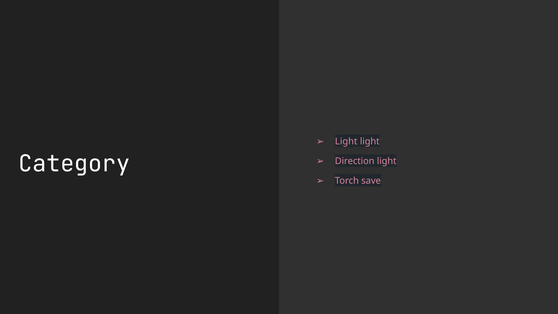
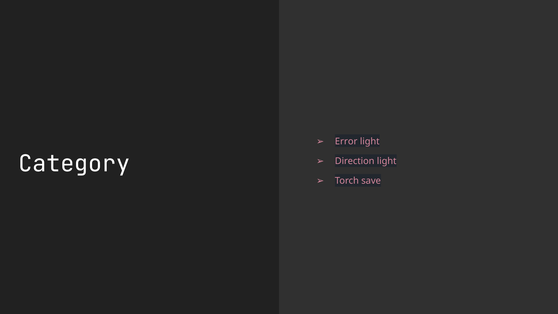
Light at (346, 141): Light -> Error
